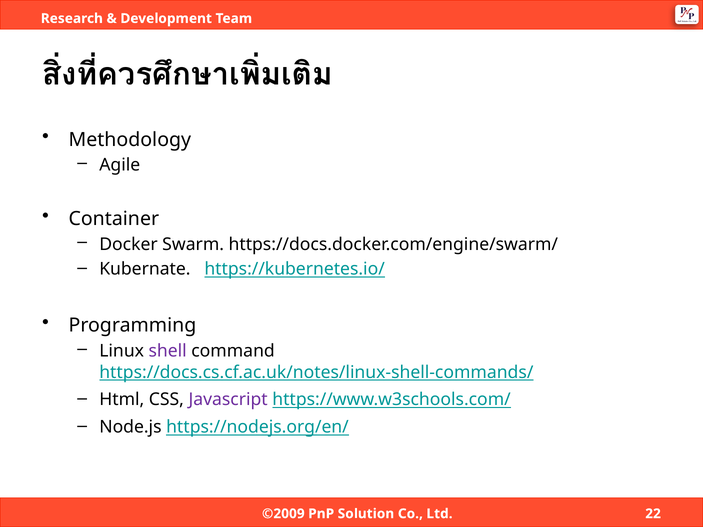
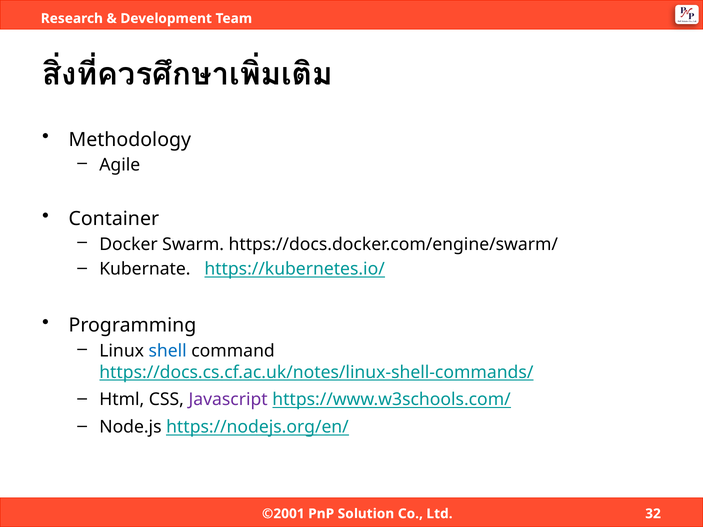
shell colour: purple -> blue
©2009: ©2009 -> ©2001
22: 22 -> 32
